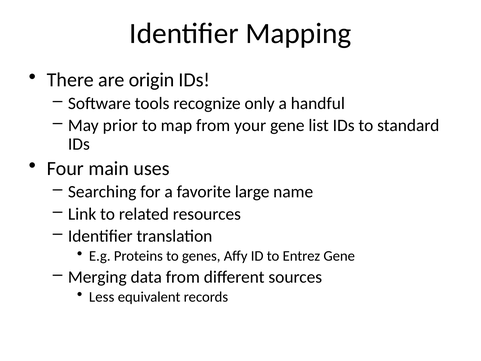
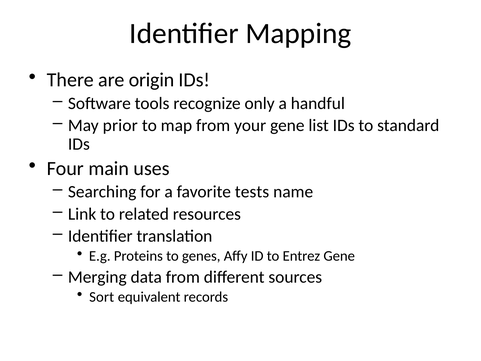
large: large -> tests
Less: Less -> Sort
